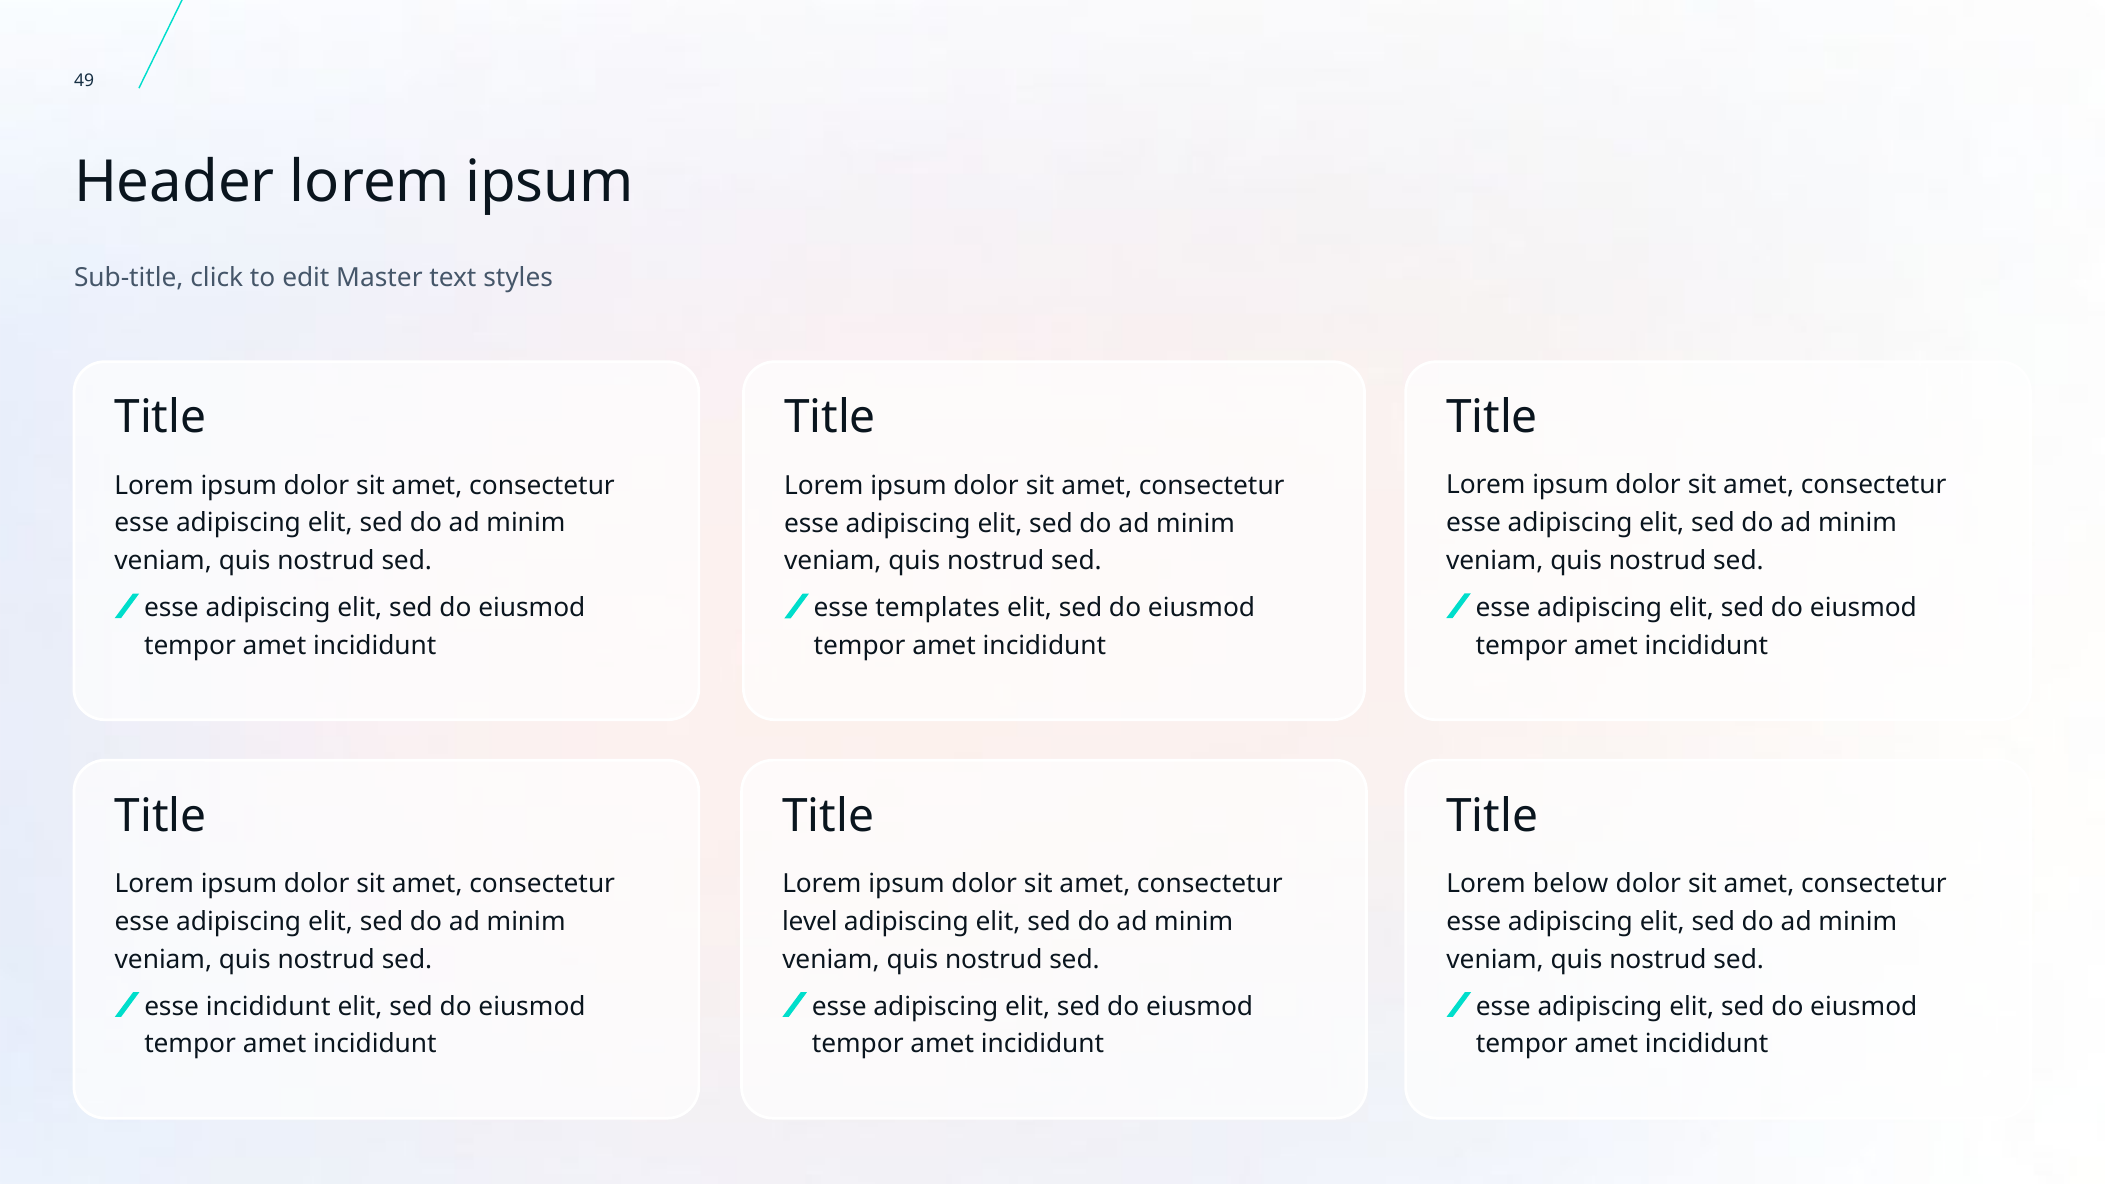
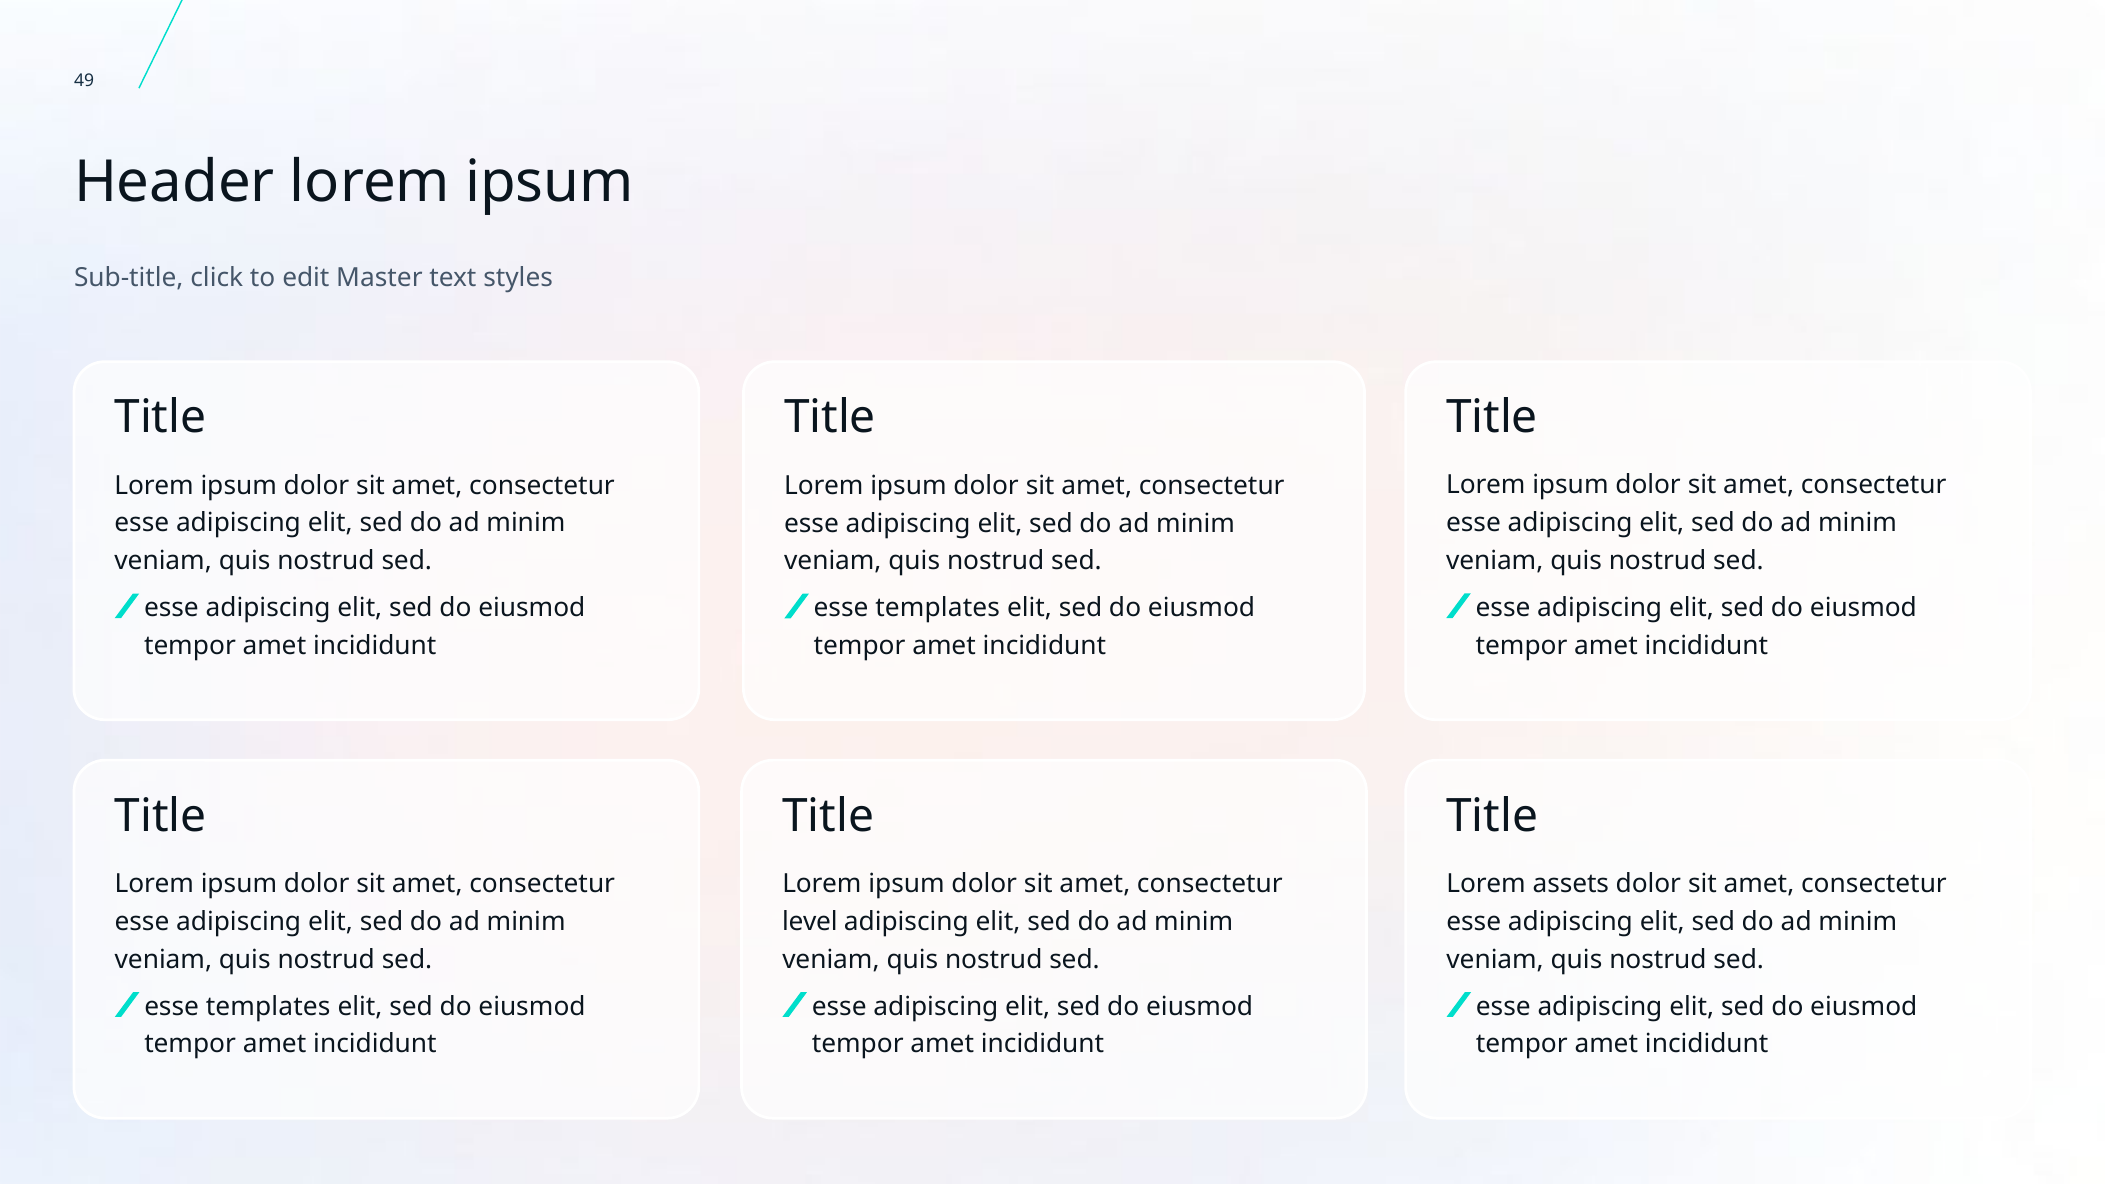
below: below -> assets
incididunt at (268, 1006): incididunt -> templates
